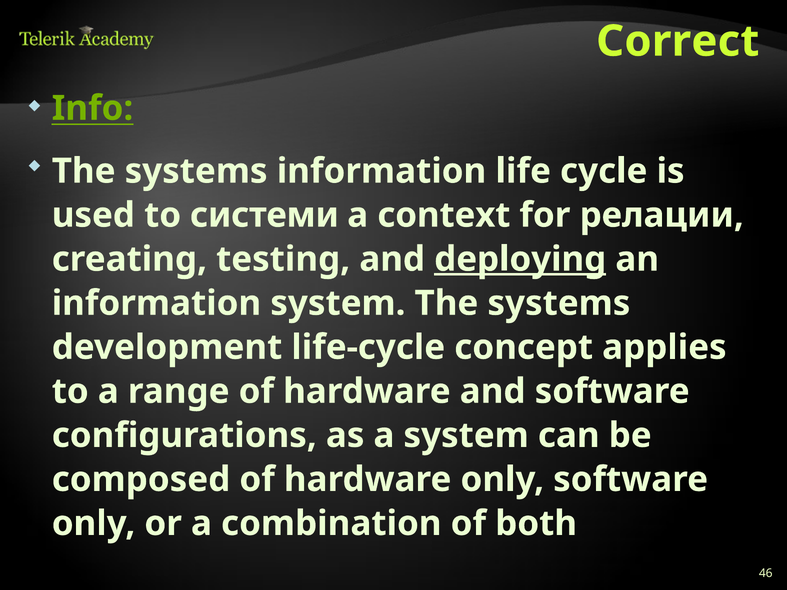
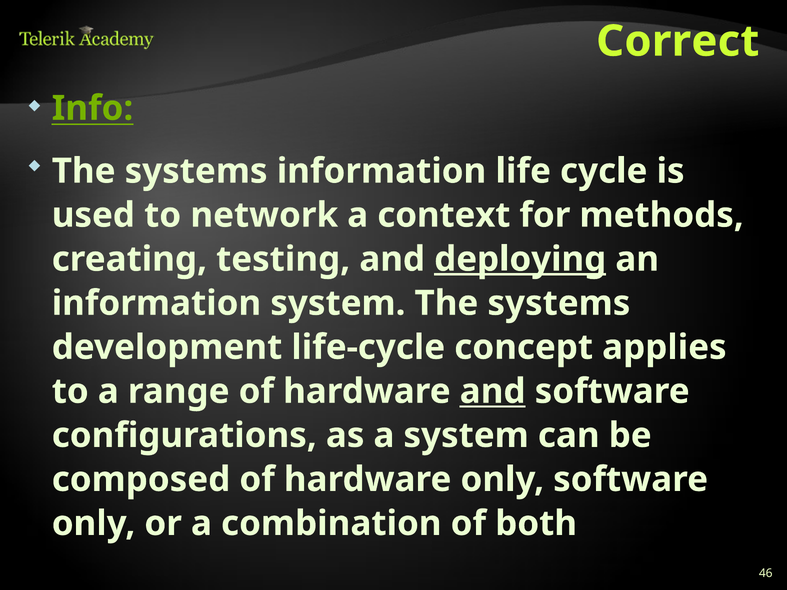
системи: системи -> network
релации: релации -> methods
and at (493, 391) underline: none -> present
